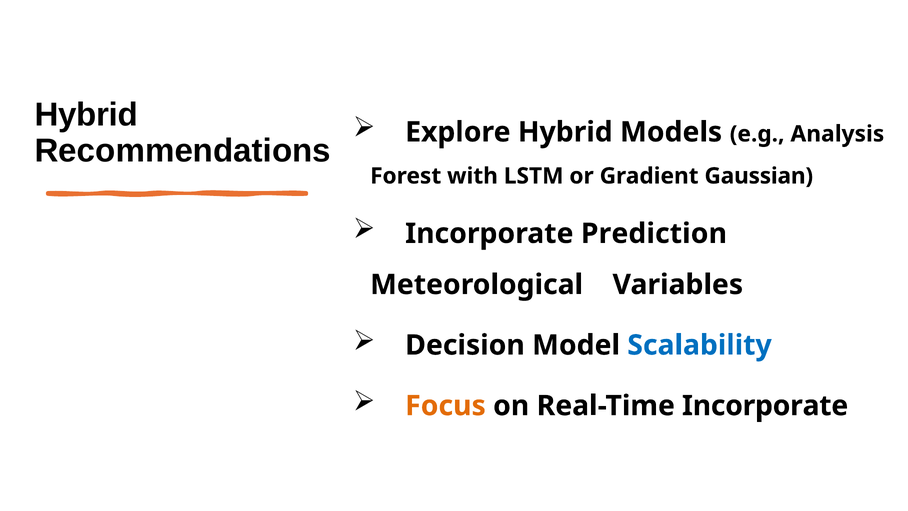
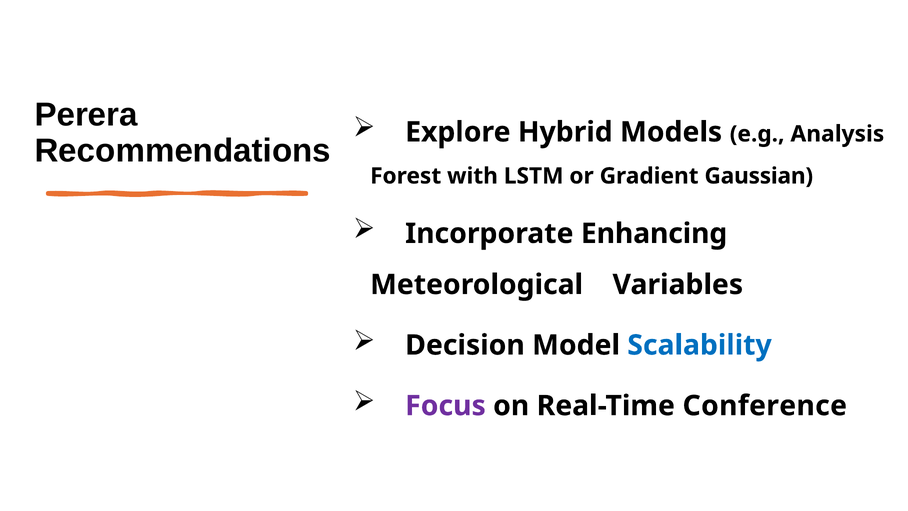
Hybrid at (86, 115): Hybrid -> Perera
Prediction: Prediction -> Enhancing
Focus colour: orange -> purple
Real-Time Incorporate: Incorporate -> Conference
